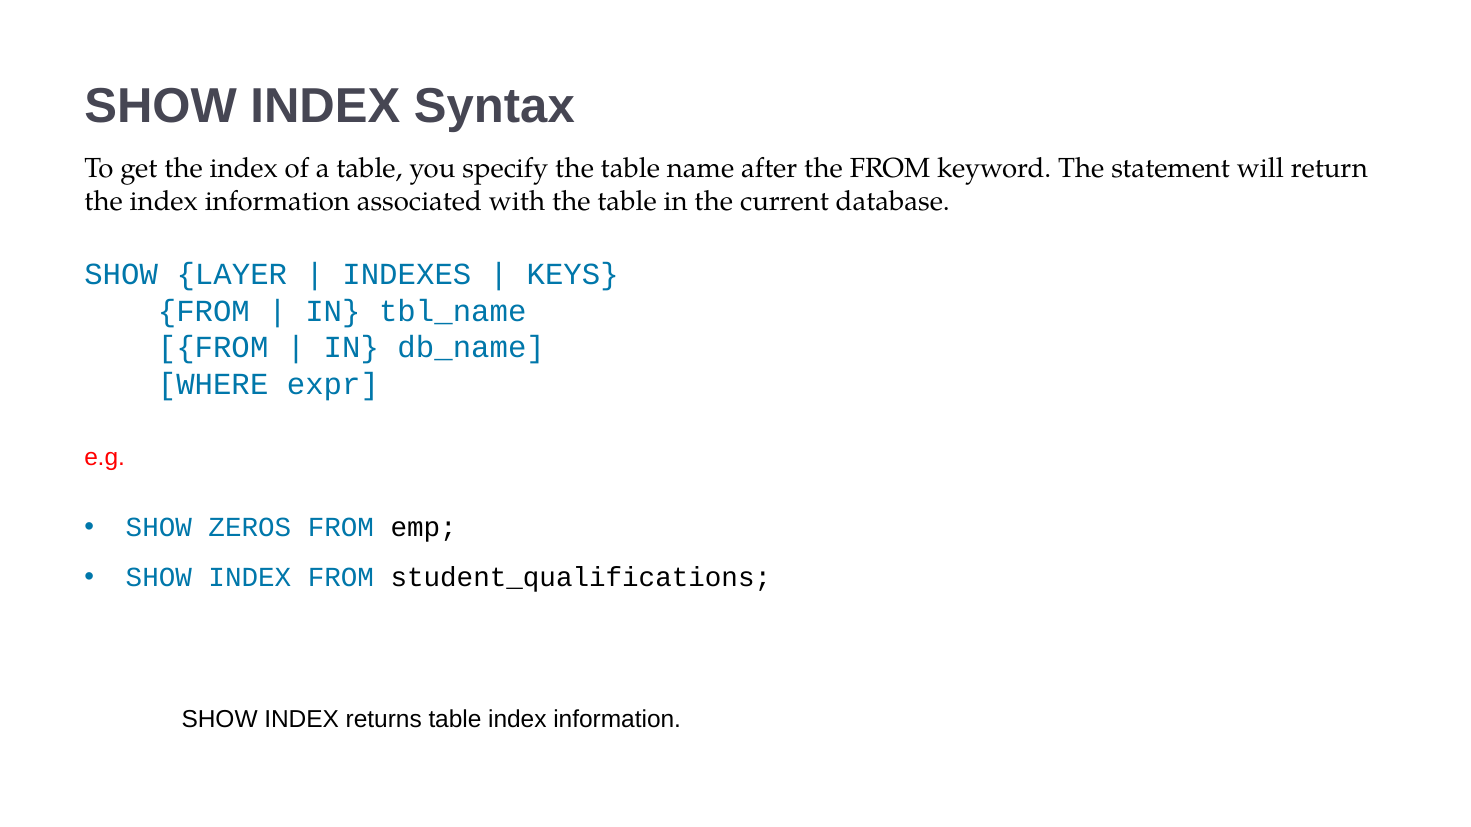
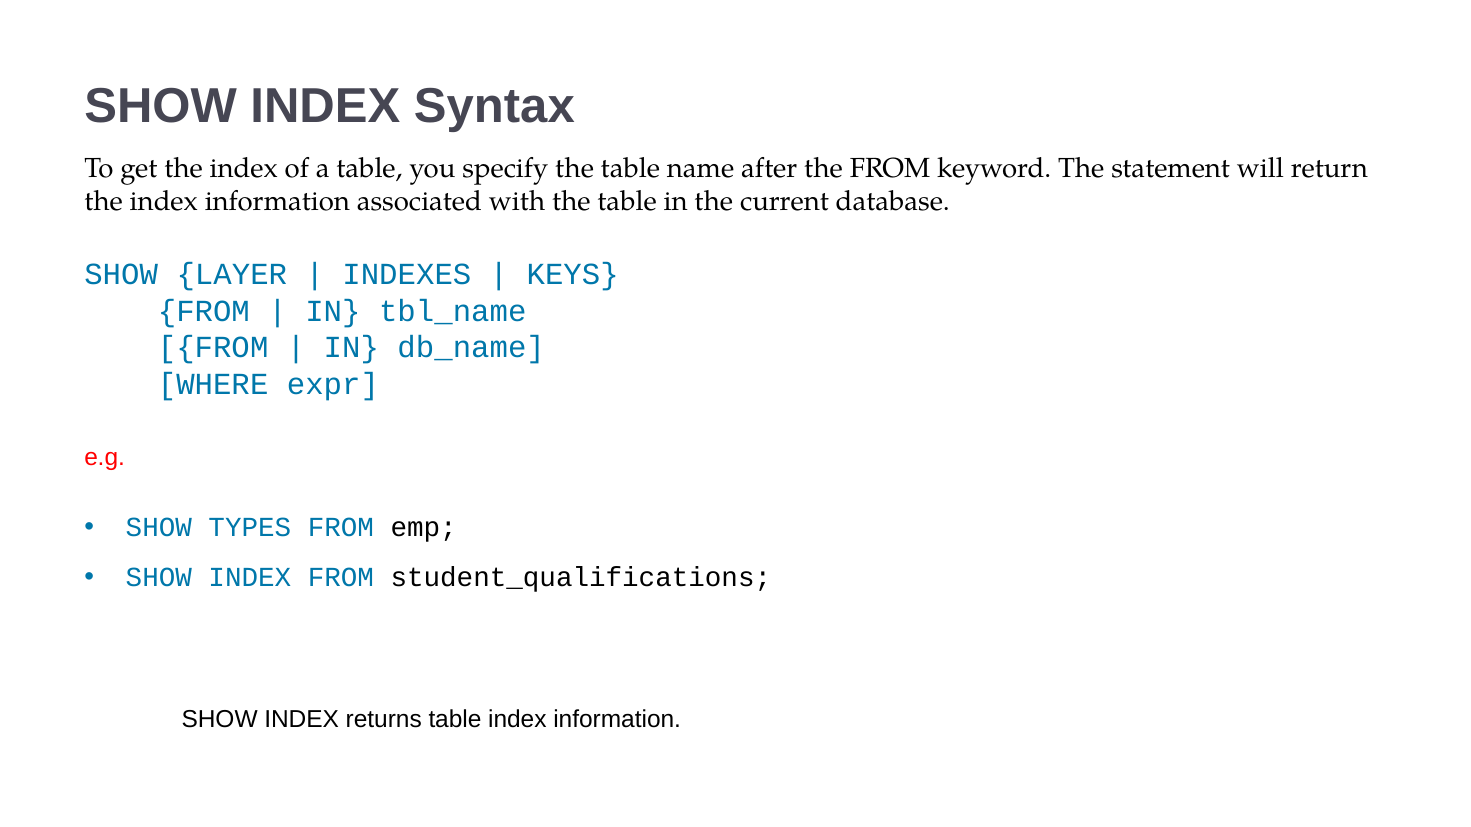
ZEROS: ZEROS -> TYPES
